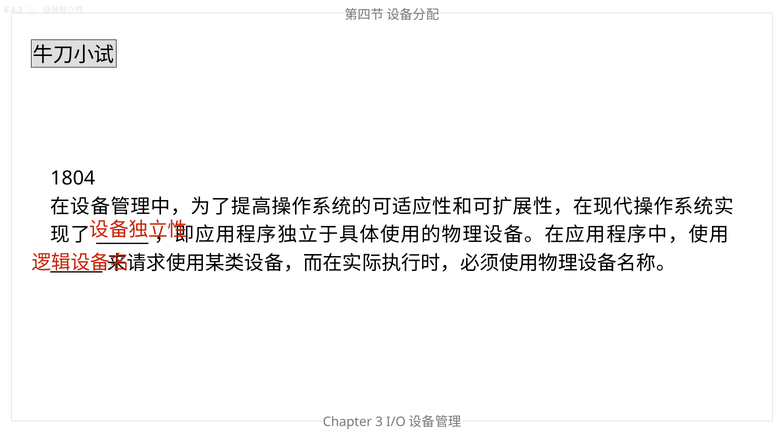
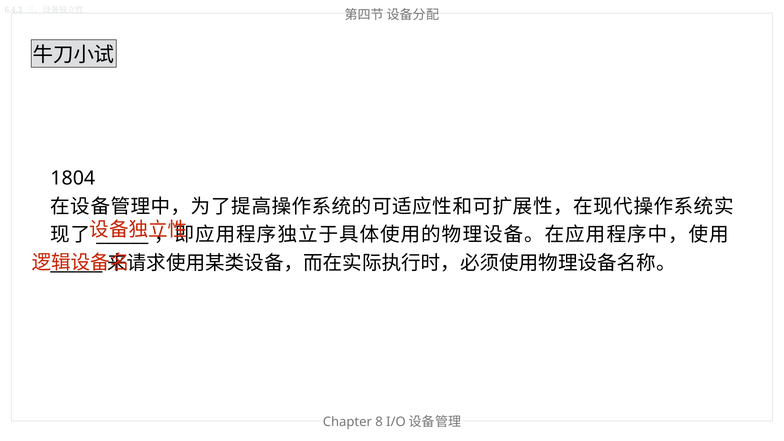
3: 3 -> 8
